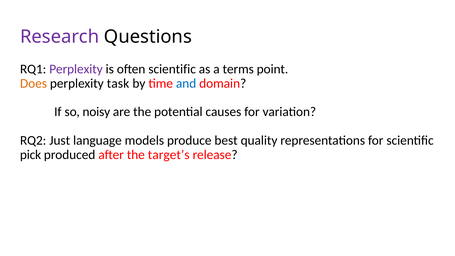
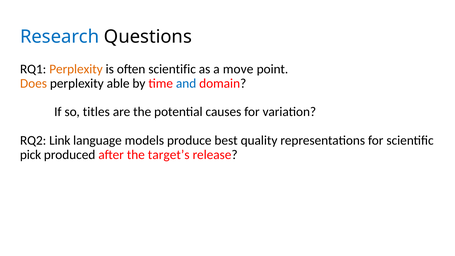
Research colour: purple -> blue
Perplexity at (76, 69) colour: purple -> orange
terms: terms -> move
task: task -> able
noisy: noisy -> titles
Just: Just -> Link
